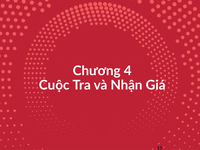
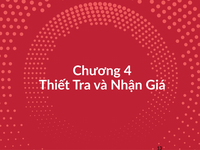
Cuộc: Cuộc -> Thiết
